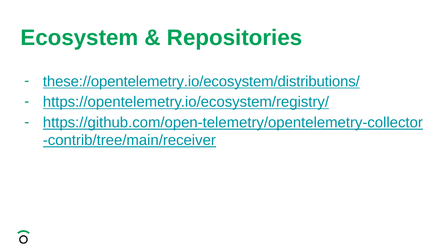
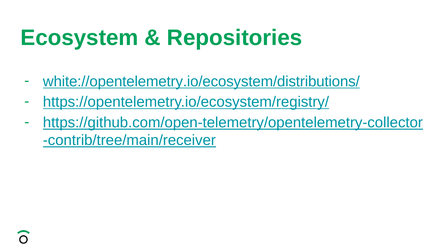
these://opentelemetry.io/ecosystem/distributions/: these://opentelemetry.io/ecosystem/distributions/ -> white://opentelemetry.io/ecosystem/distributions/
